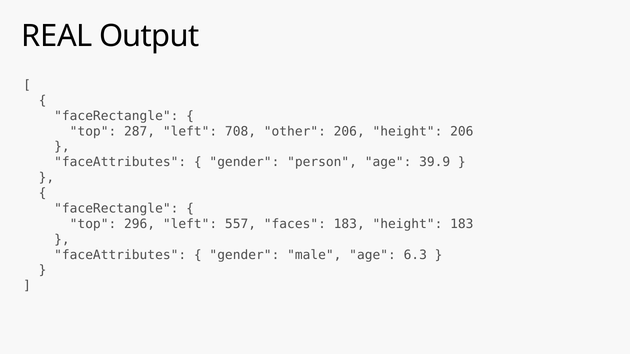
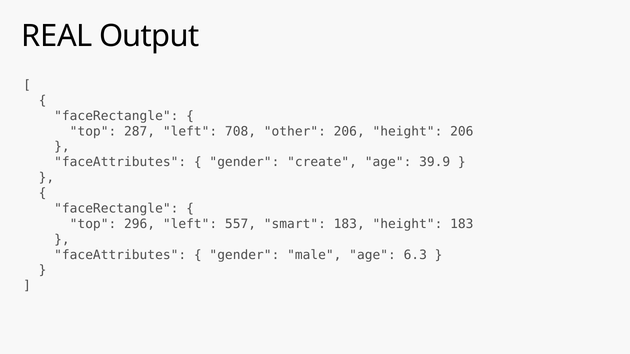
person: person -> create
faces: faces -> smart
